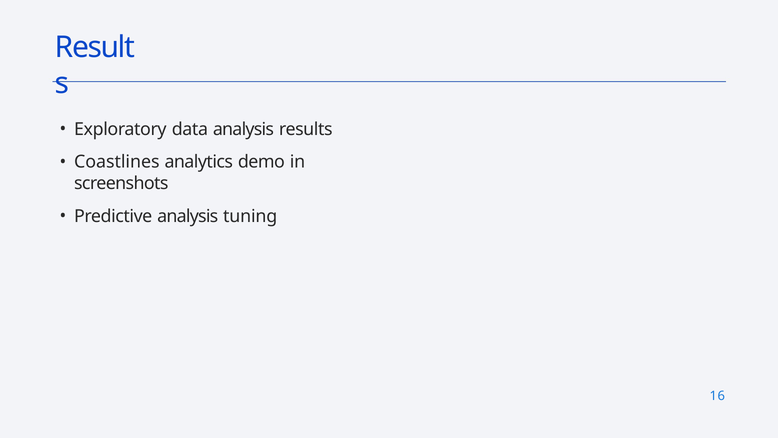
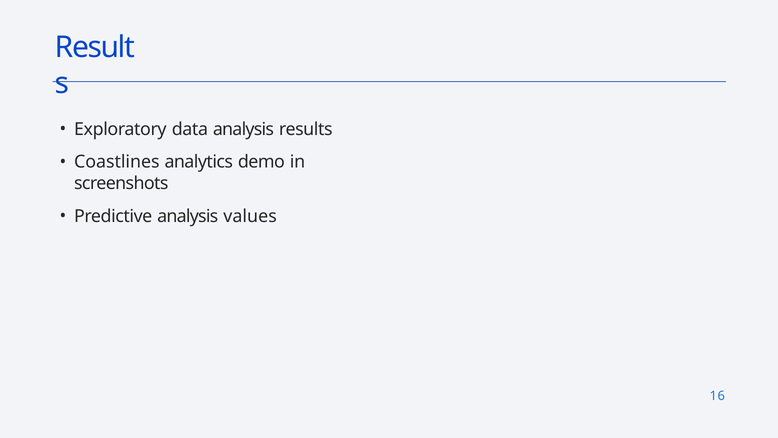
tuning: tuning -> values
